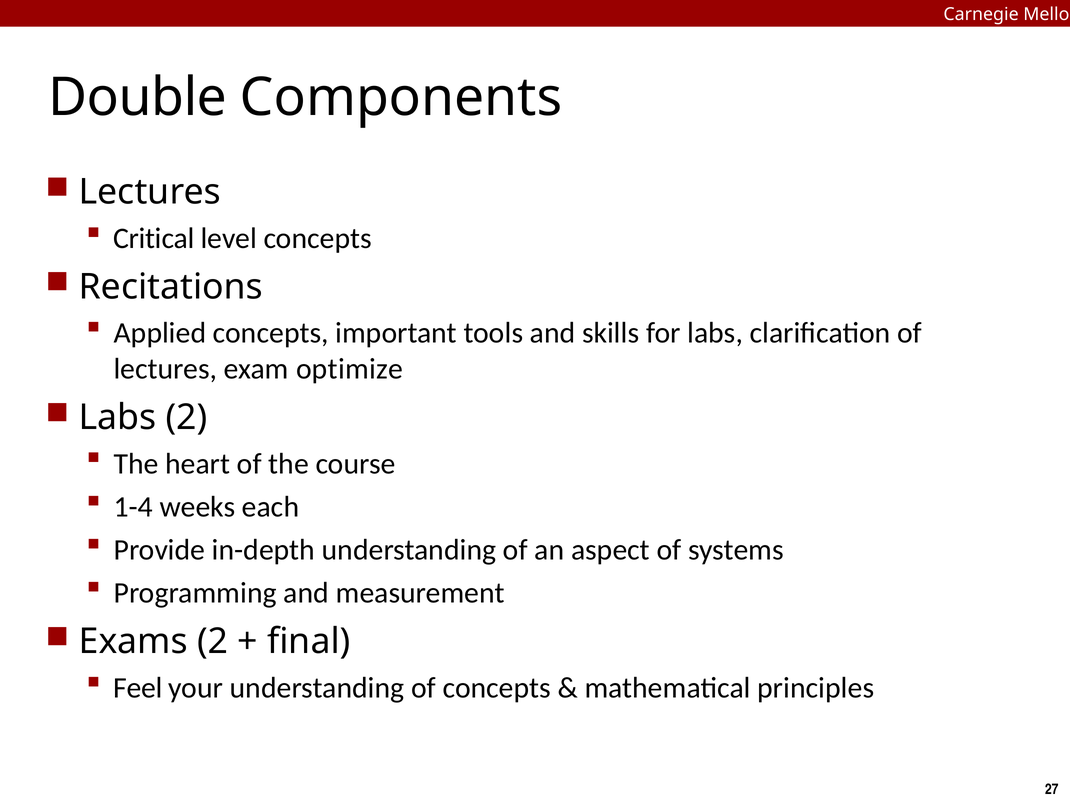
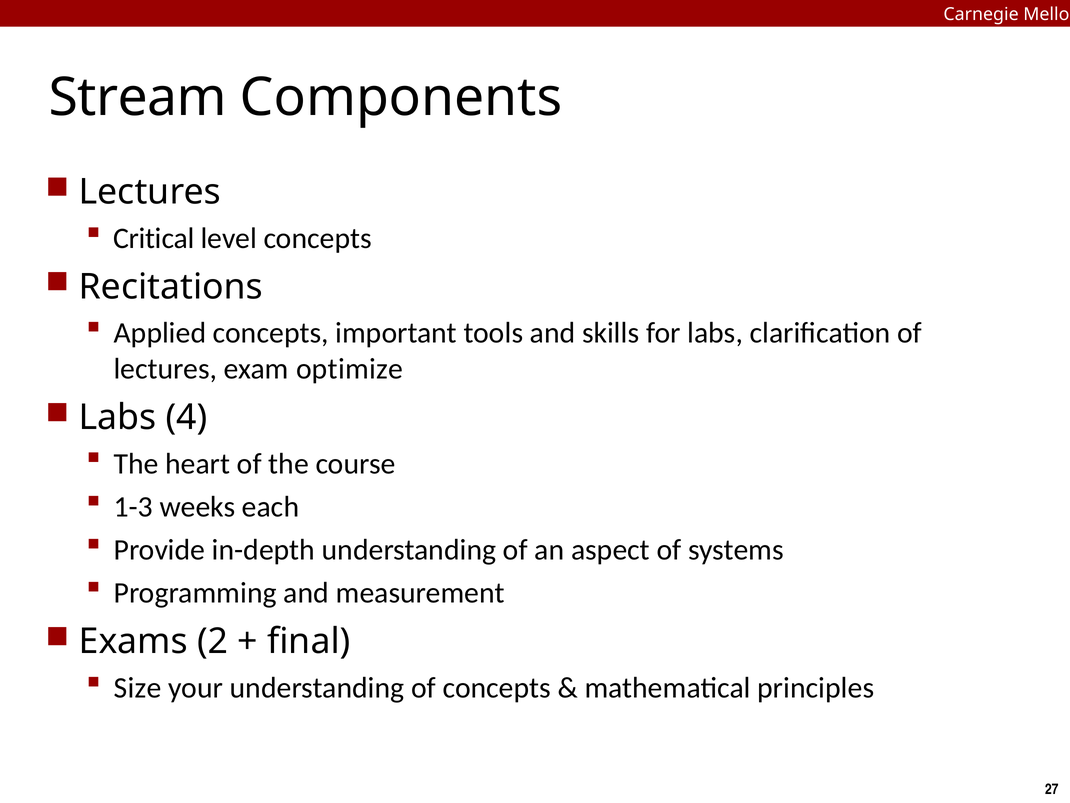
Double: Double -> Stream
Labs 2: 2 -> 4
1-4: 1-4 -> 1-3
Feel: Feel -> Size
